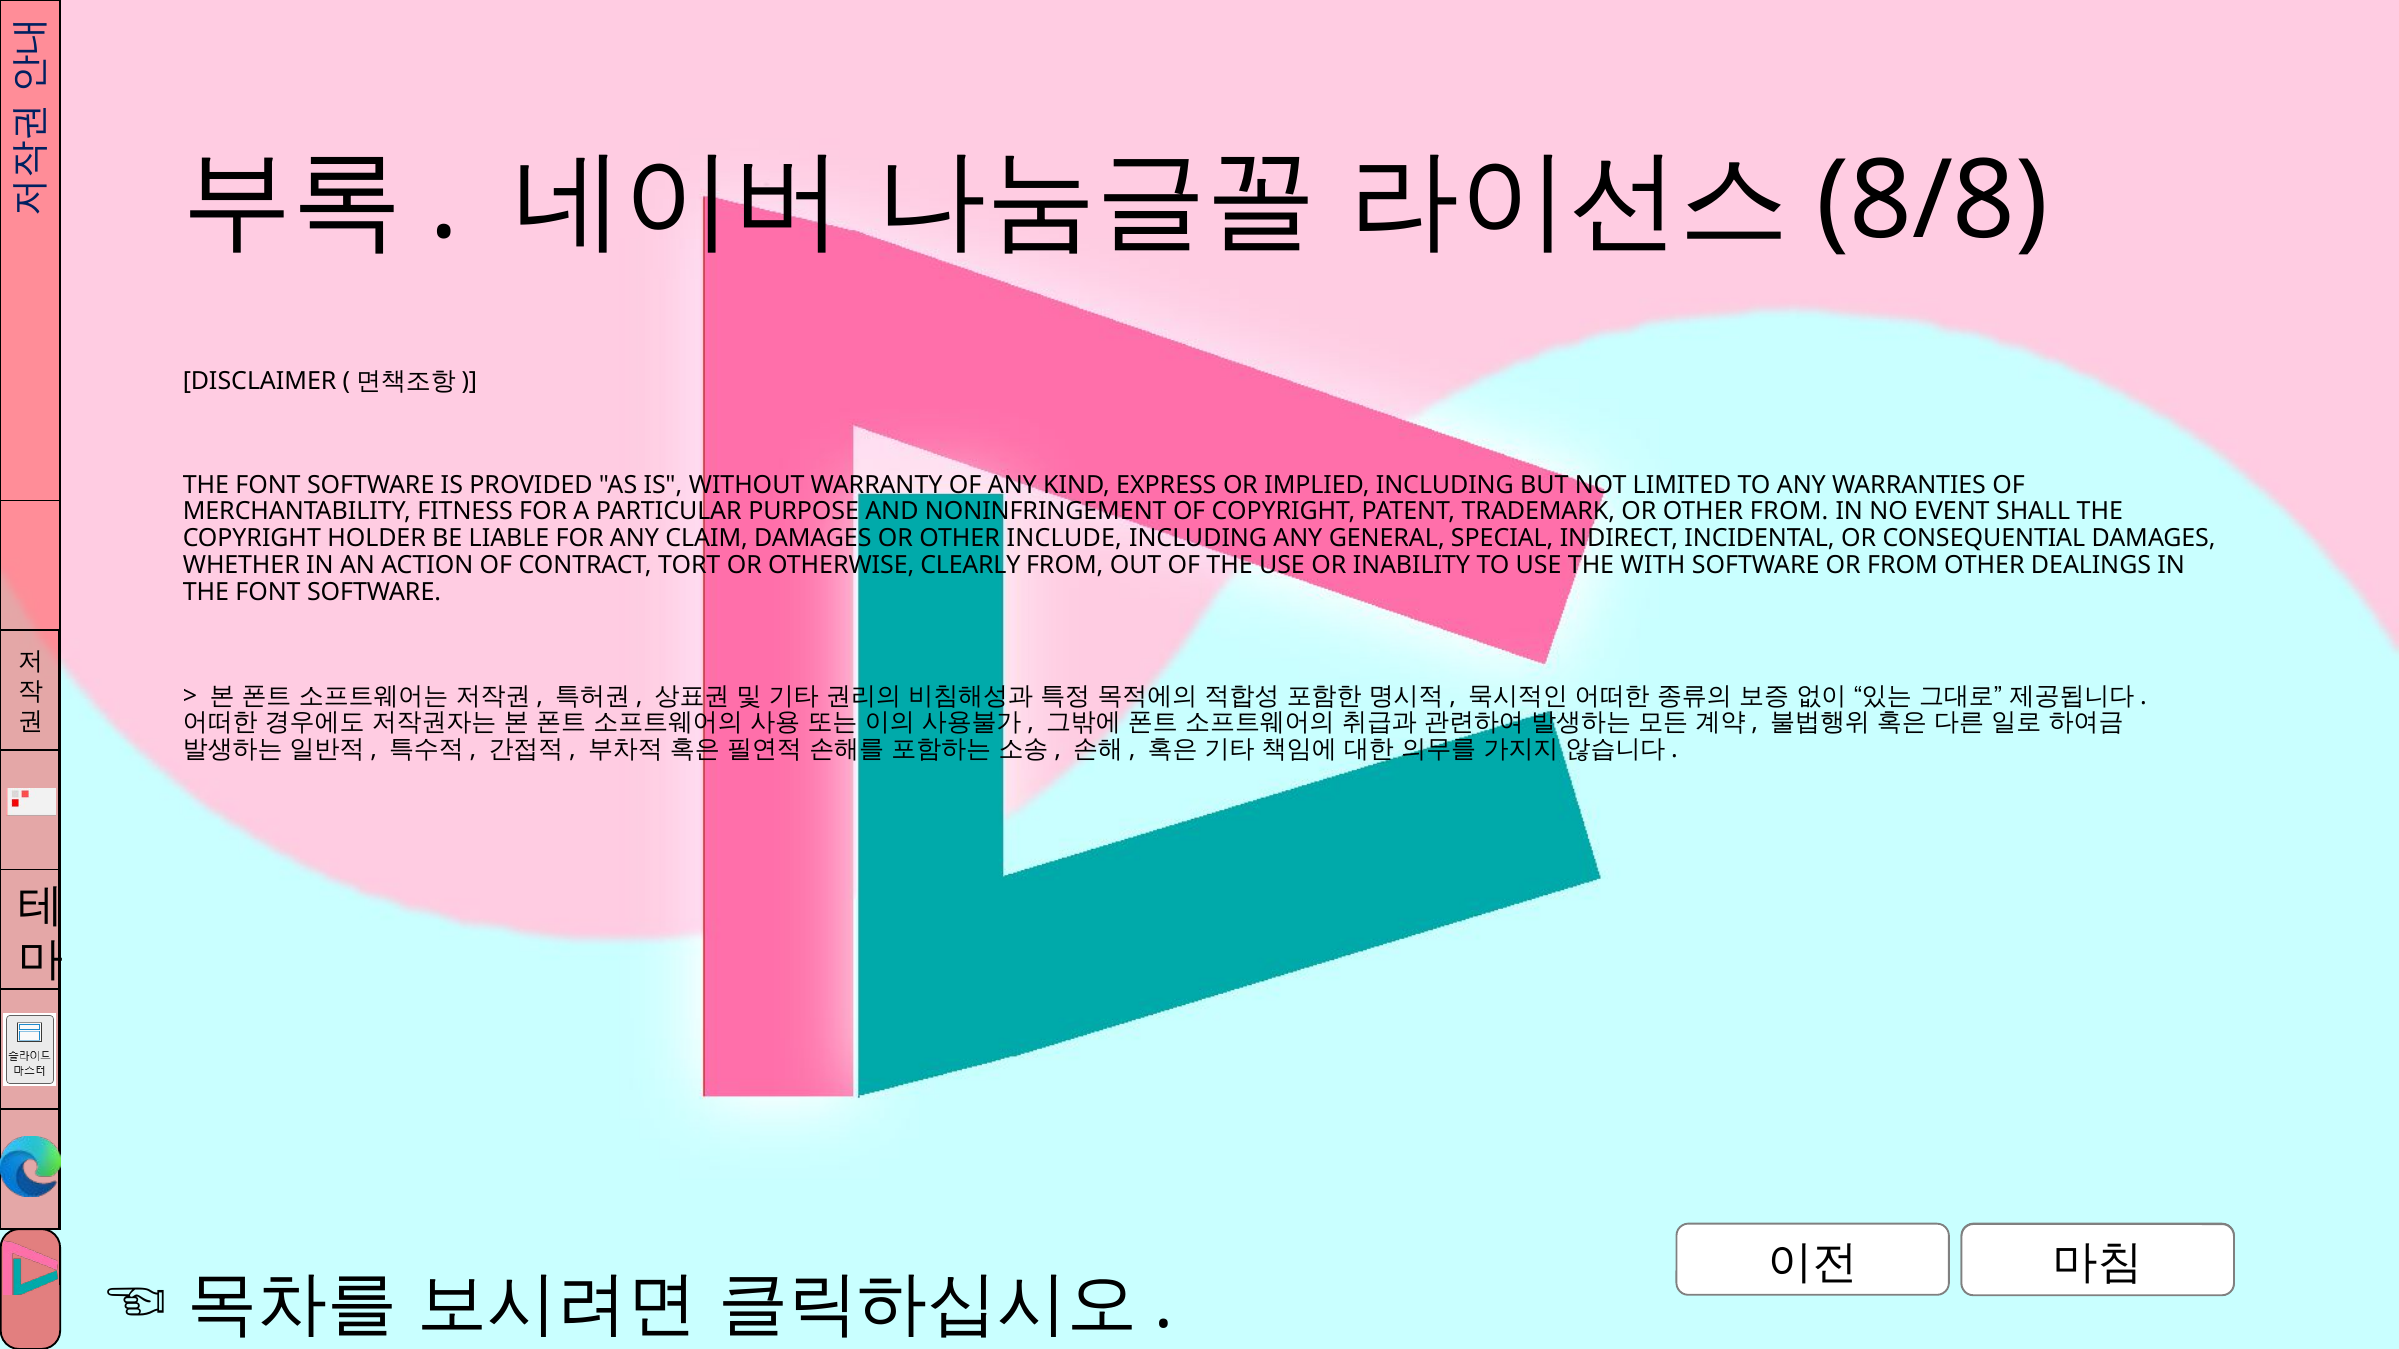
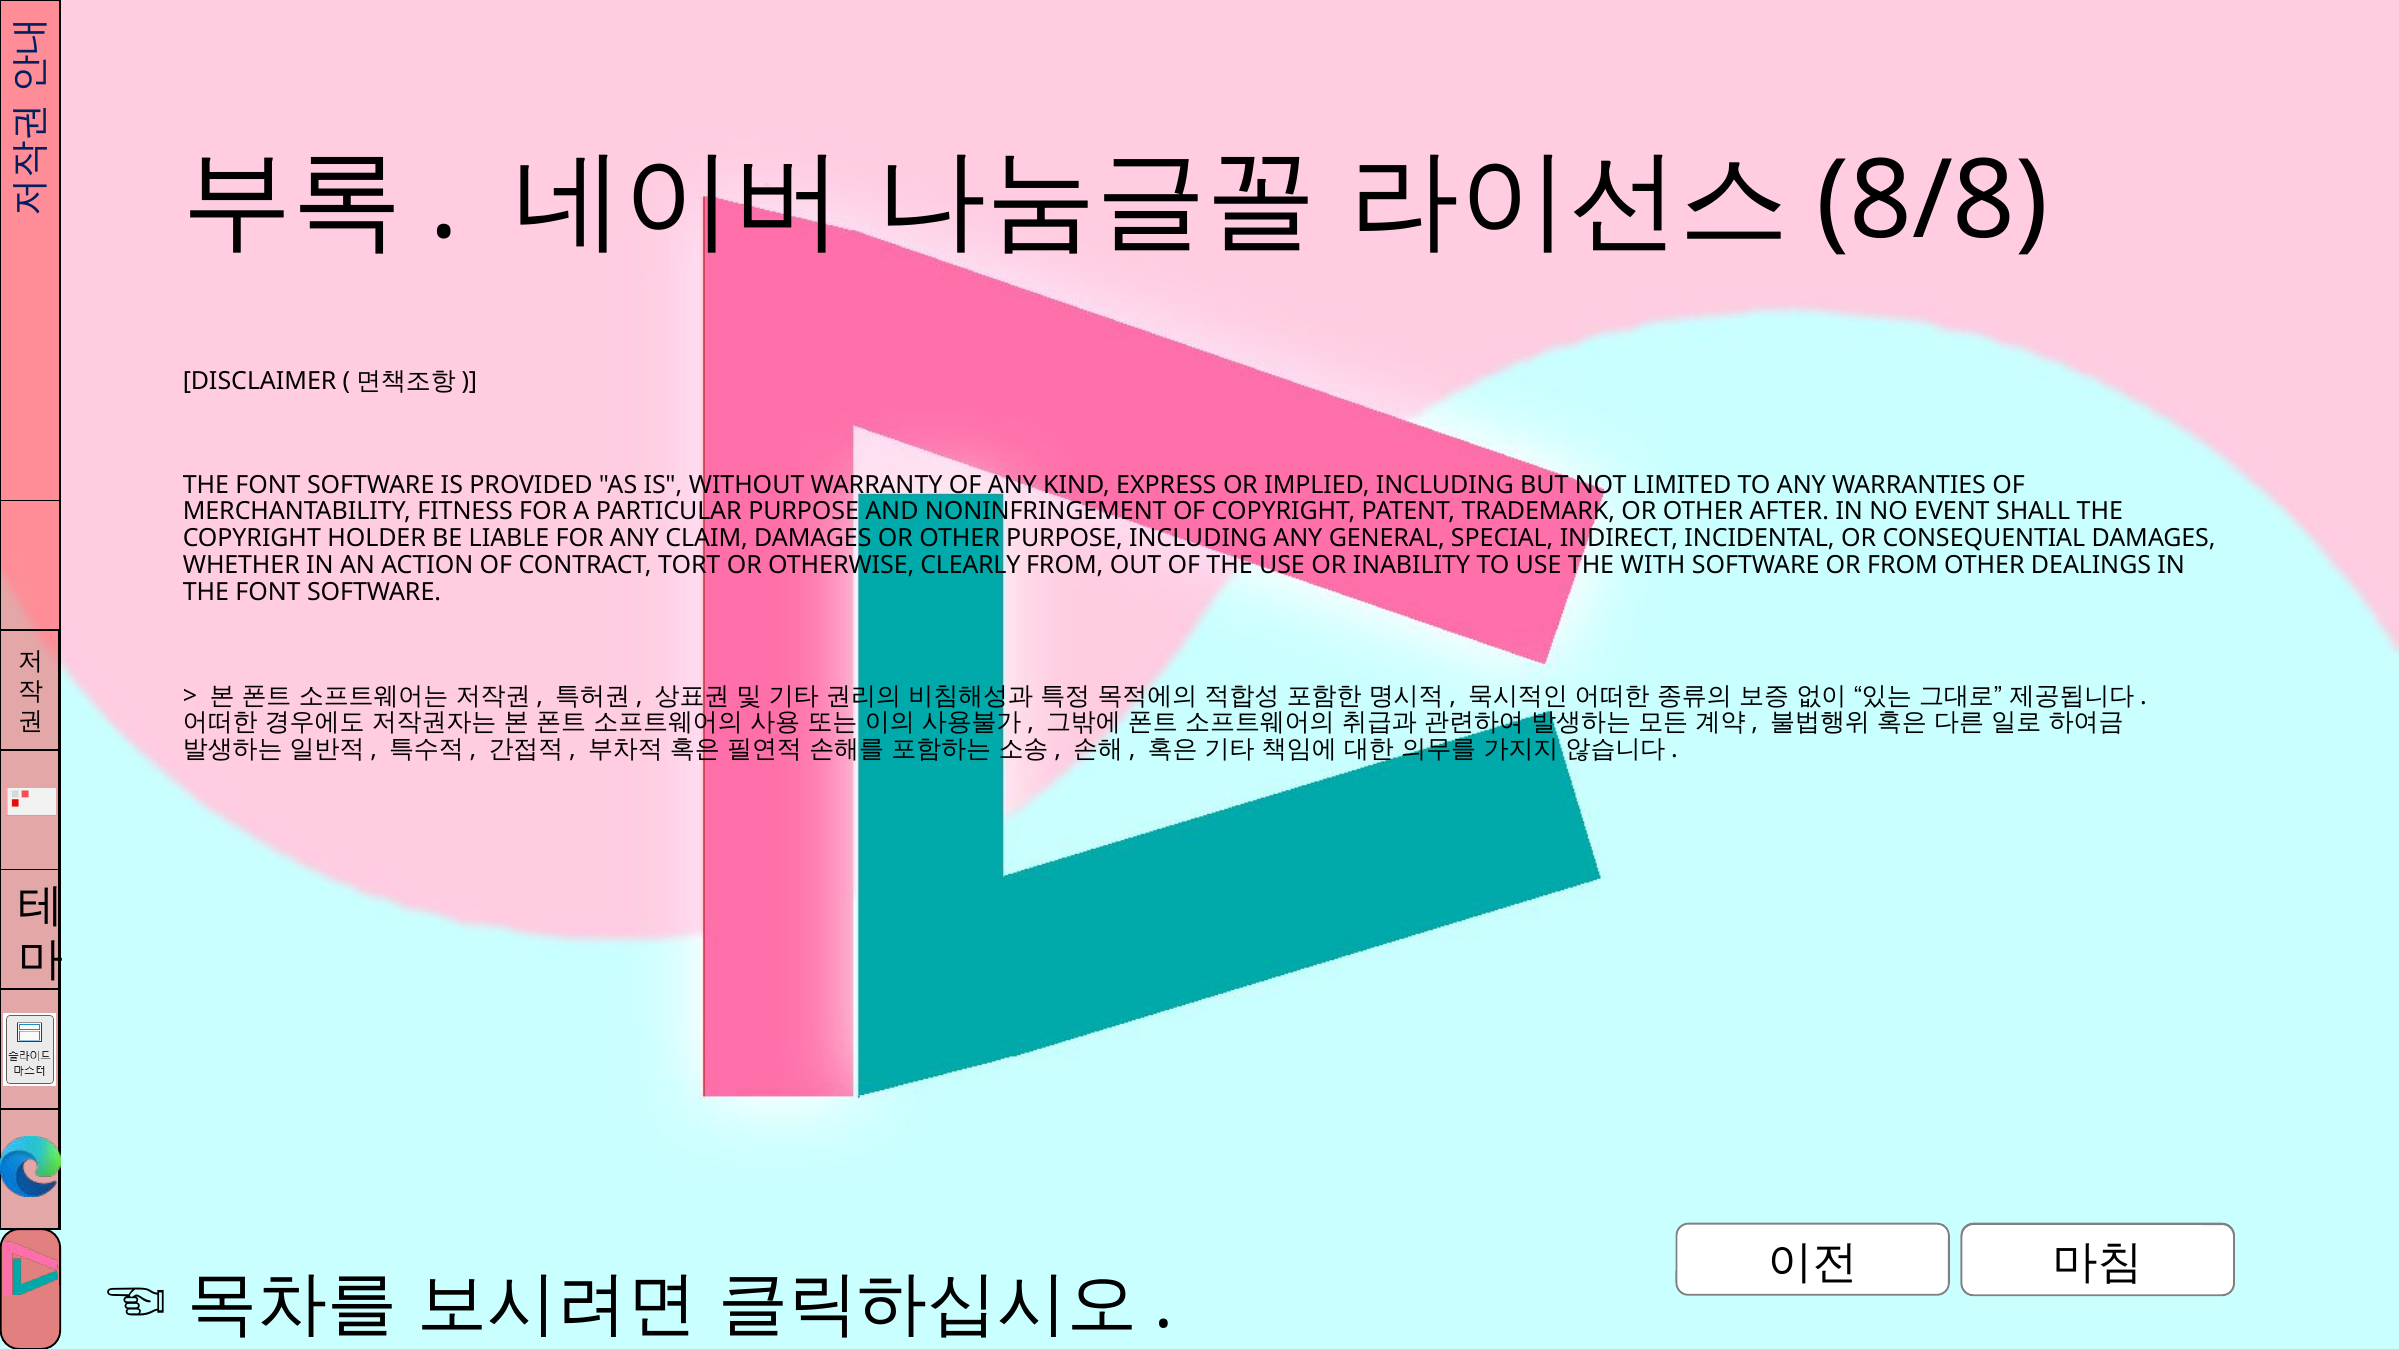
OTHER FROM: FROM -> AFTER
OTHER INCLUDE: INCLUDE -> PURPOSE
